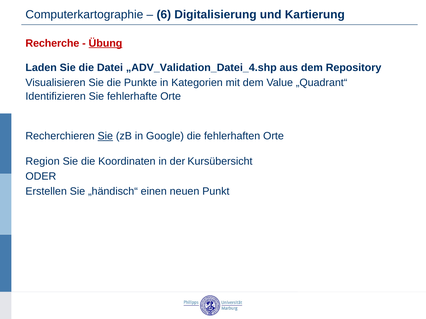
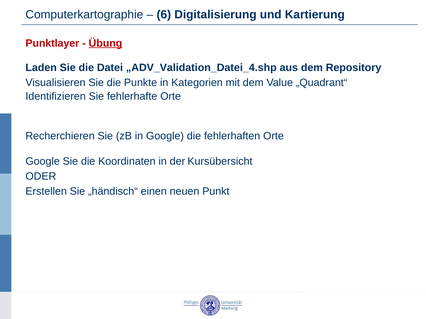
Recherche: Recherche -> Punktlayer
Sie at (105, 136) underline: present -> none
Region at (43, 162): Region -> Google
